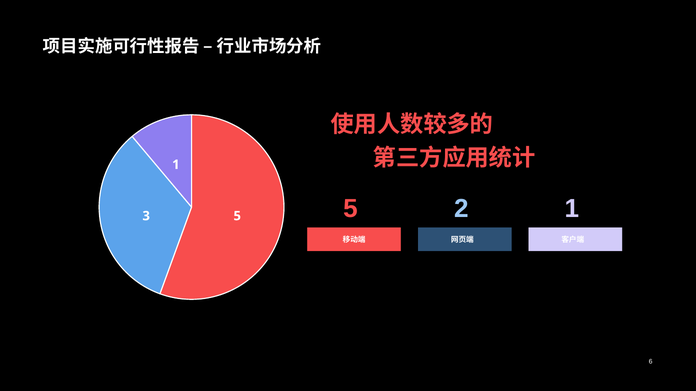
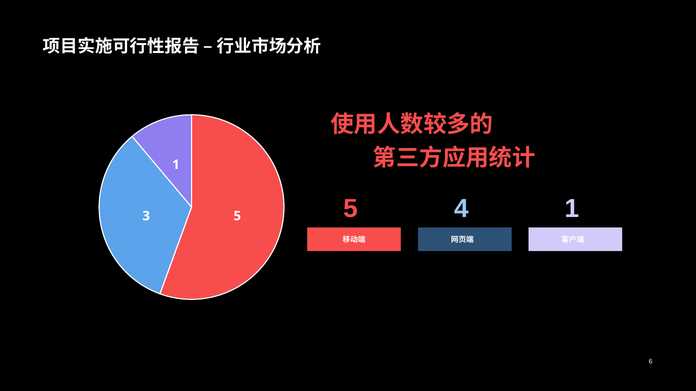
2: 2 -> 4
